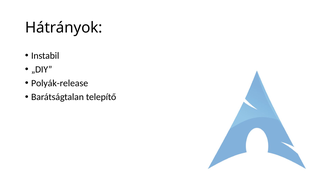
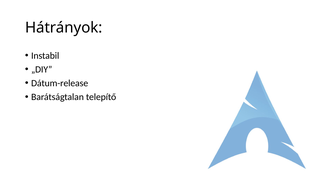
Polyák-release: Polyák-release -> Dátum-release
